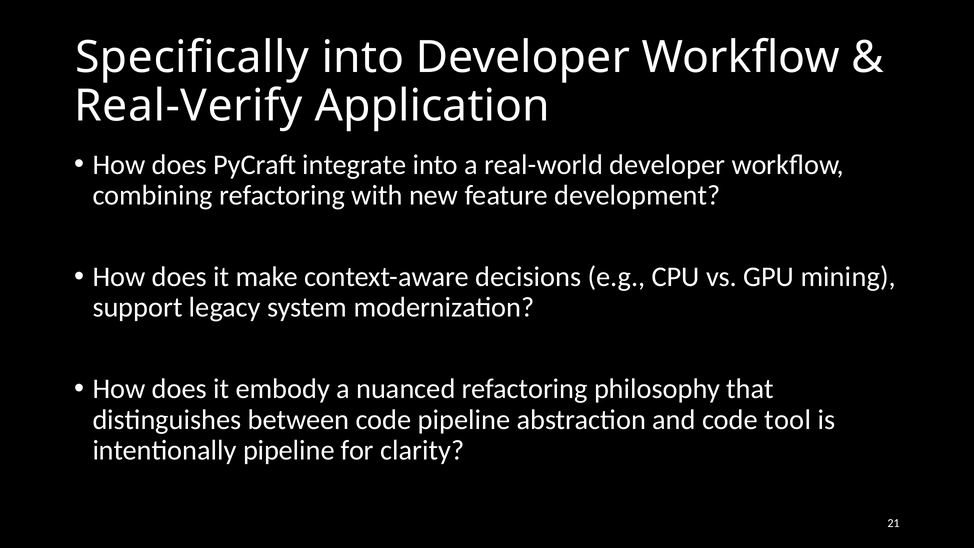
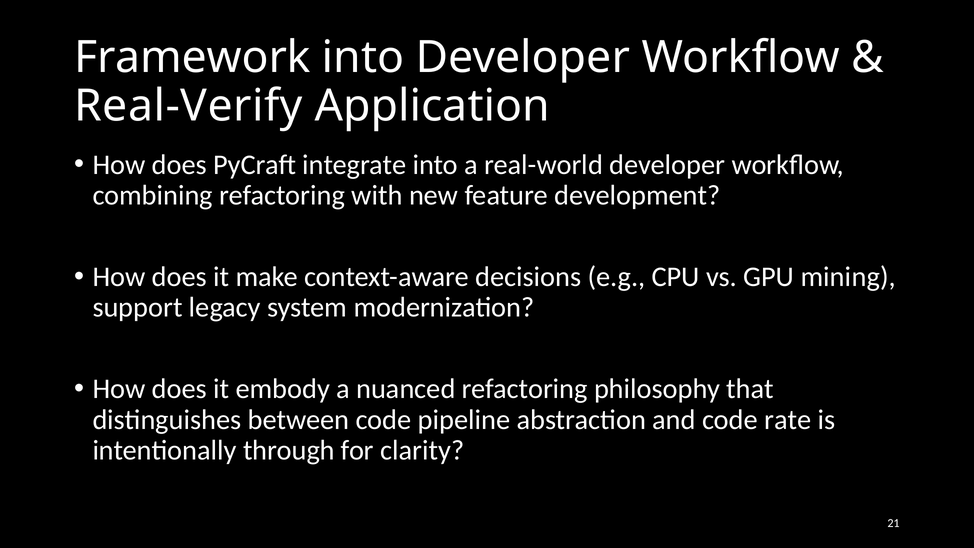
Specifically: Specifically -> Framework
tool: tool -> rate
intentionally pipeline: pipeline -> through
